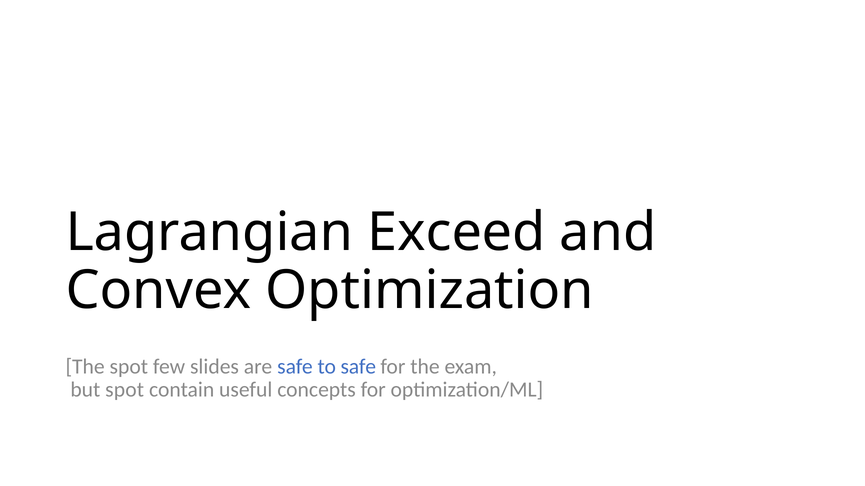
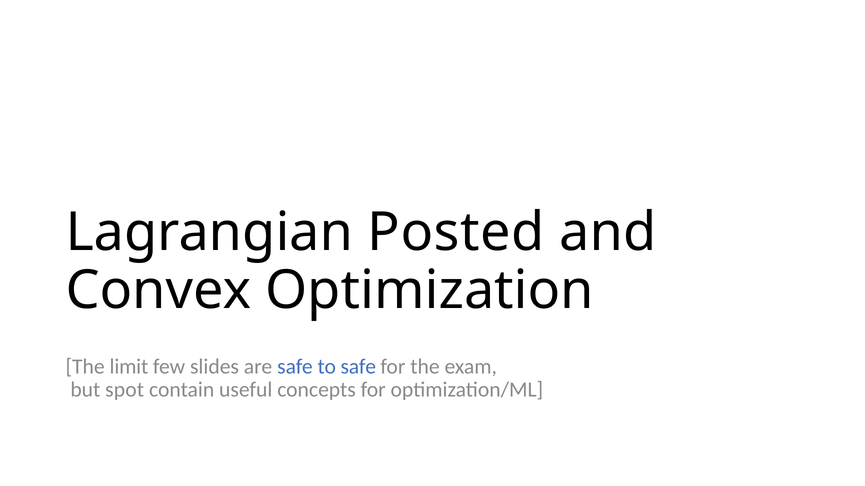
Exceed: Exceed -> Posted
The spot: spot -> limit
